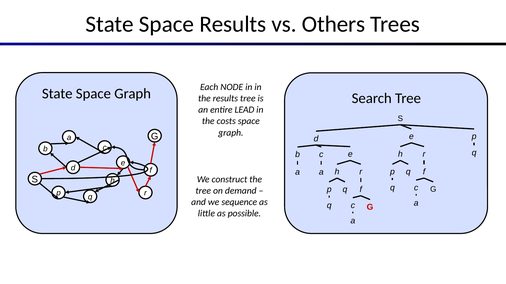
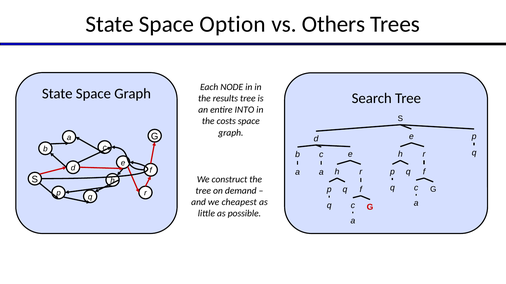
Space Results: Results -> Option
LEAD: LEAD -> INTO
sequence: sequence -> cheapest
